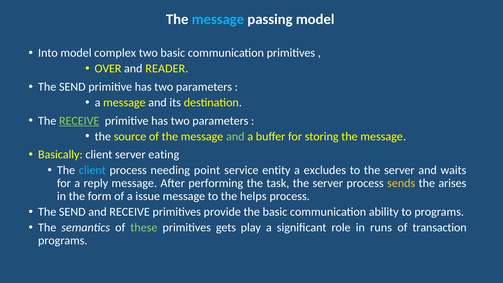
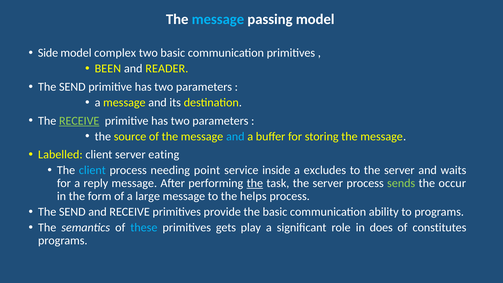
Into: Into -> Side
OVER: OVER -> BEEN
and at (235, 136) colour: light green -> light blue
Basically: Basically -> Labelled
entity: entity -> inside
the at (255, 183) underline: none -> present
sends colour: yellow -> light green
arises: arises -> occur
issue: issue -> large
these colour: light green -> light blue
runs: runs -> does
transaction: transaction -> constitutes
